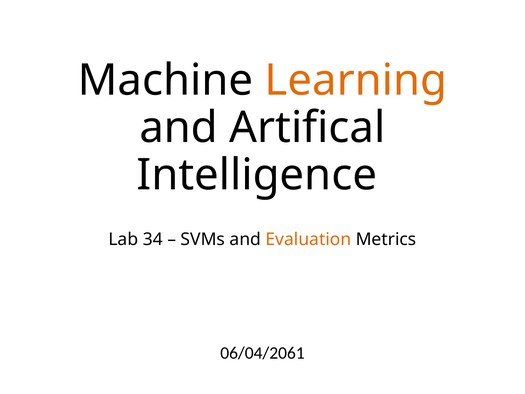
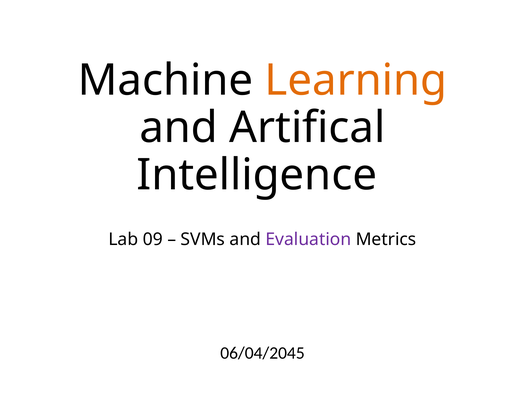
34: 34 -> 09
Evaluation colour: orange -> purple
06/04/2061: 06/04/2061 -> 06/04/2045
